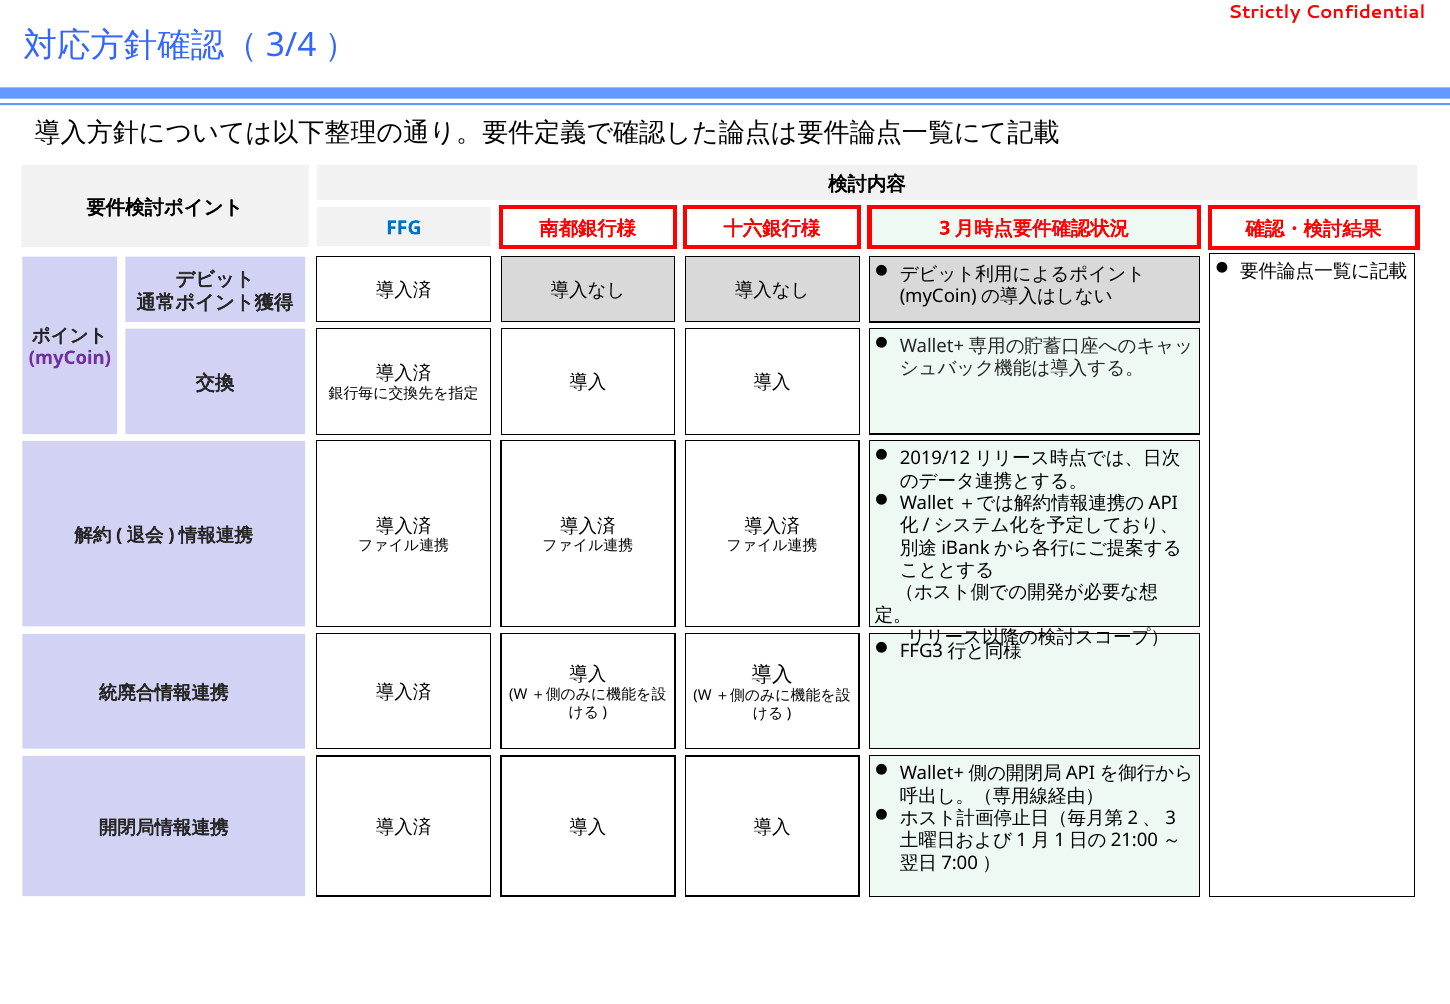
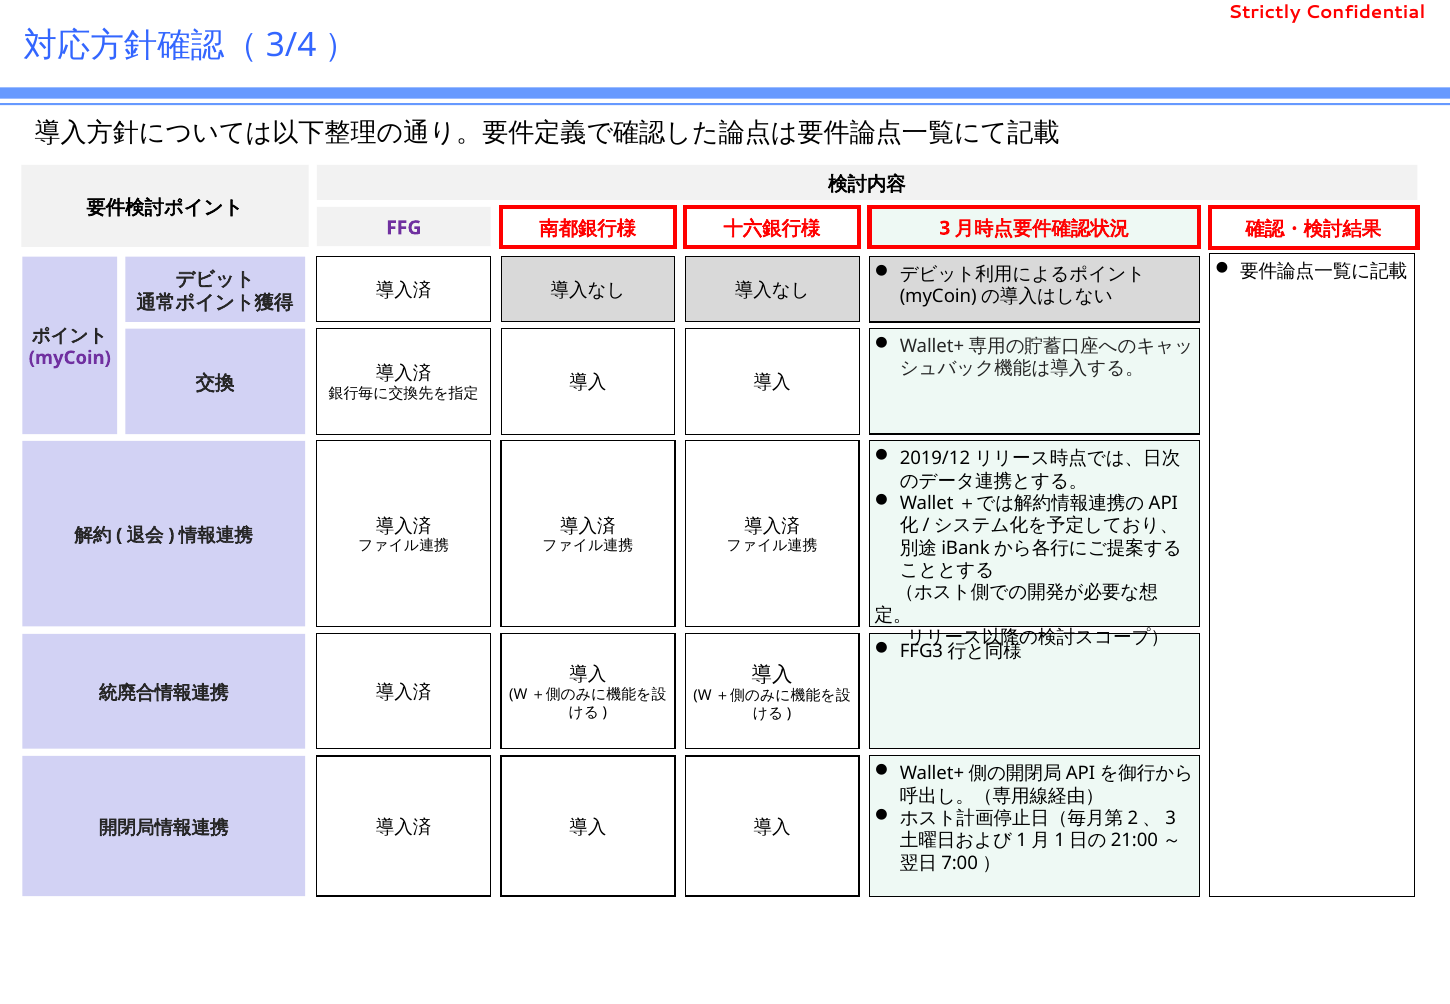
FFG colour: blue -> purple
